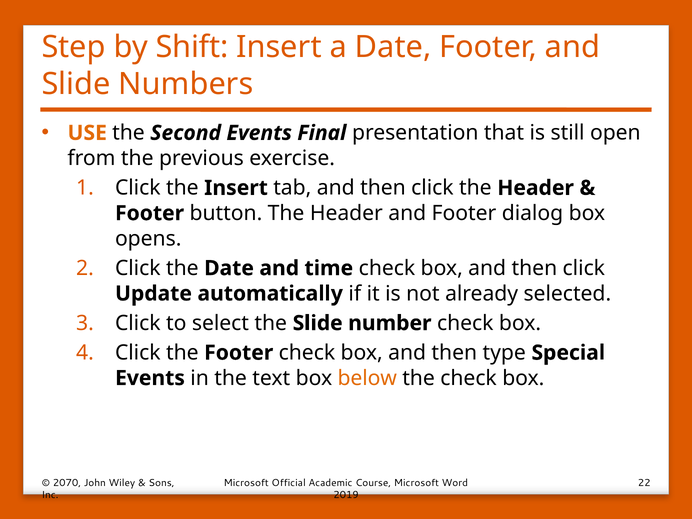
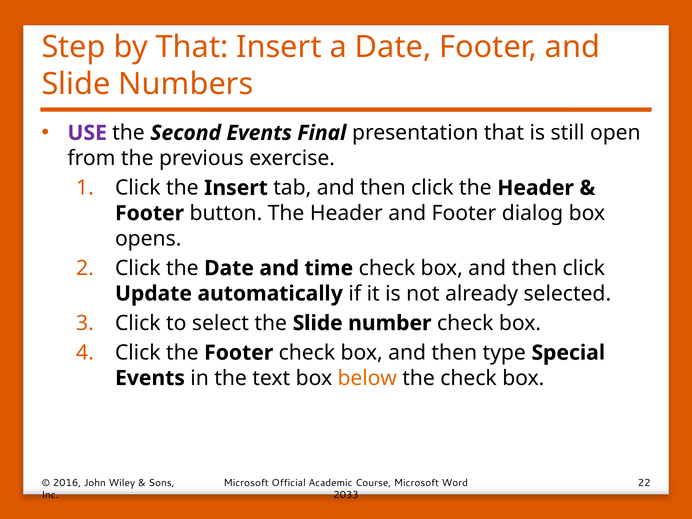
by Shift: Shift -> That
USE colour: orange -> purple
2070: 2070 -> 2016
2019: 2019 -> 2033
